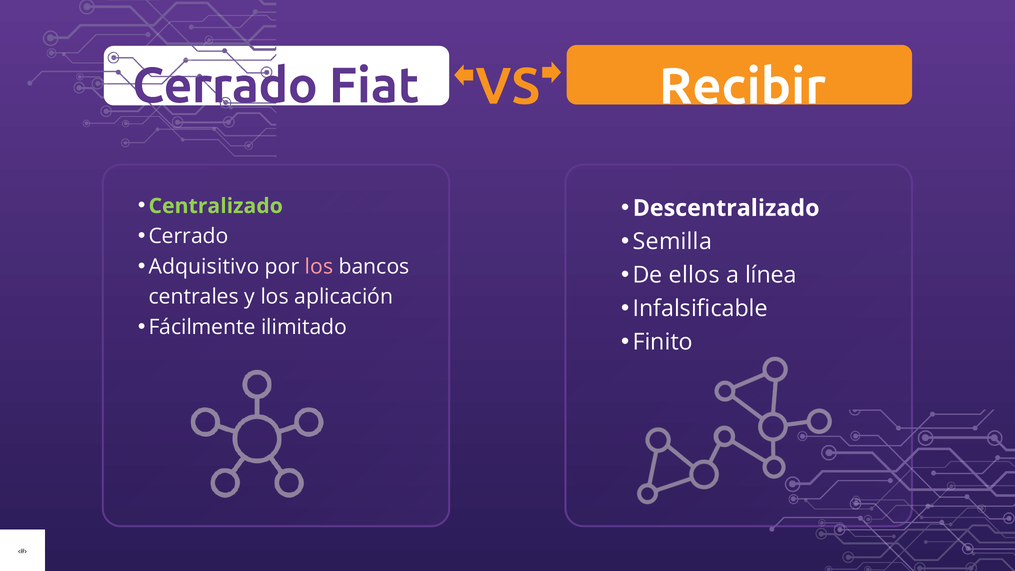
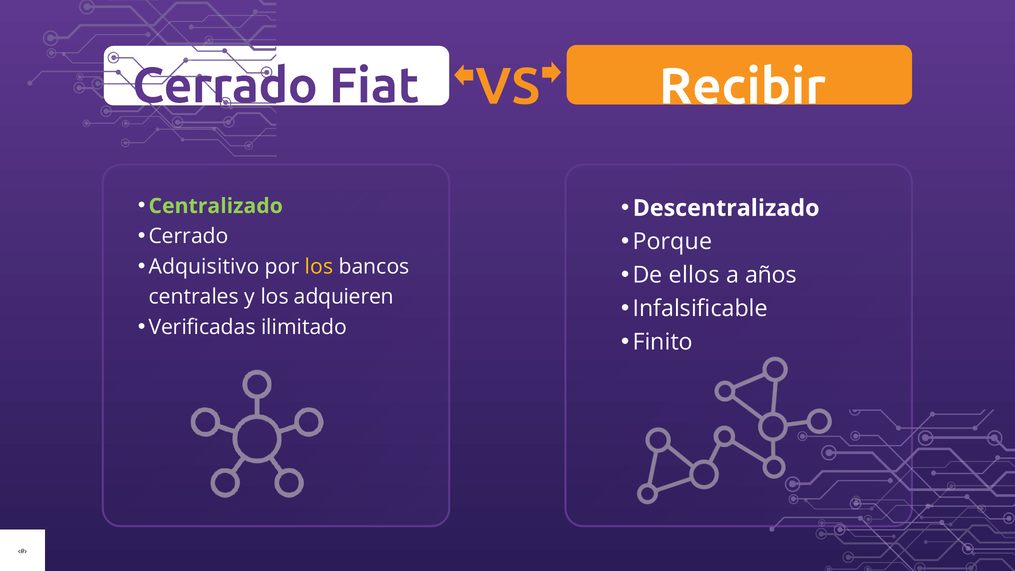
Semilla: Semilla -> Porque
los at (319, 267) colour: pink -> yellow
línea: línea -> años
aplicación: aplicación -> adquieren
Fácilmente: Fácilmente -> Verificadas
